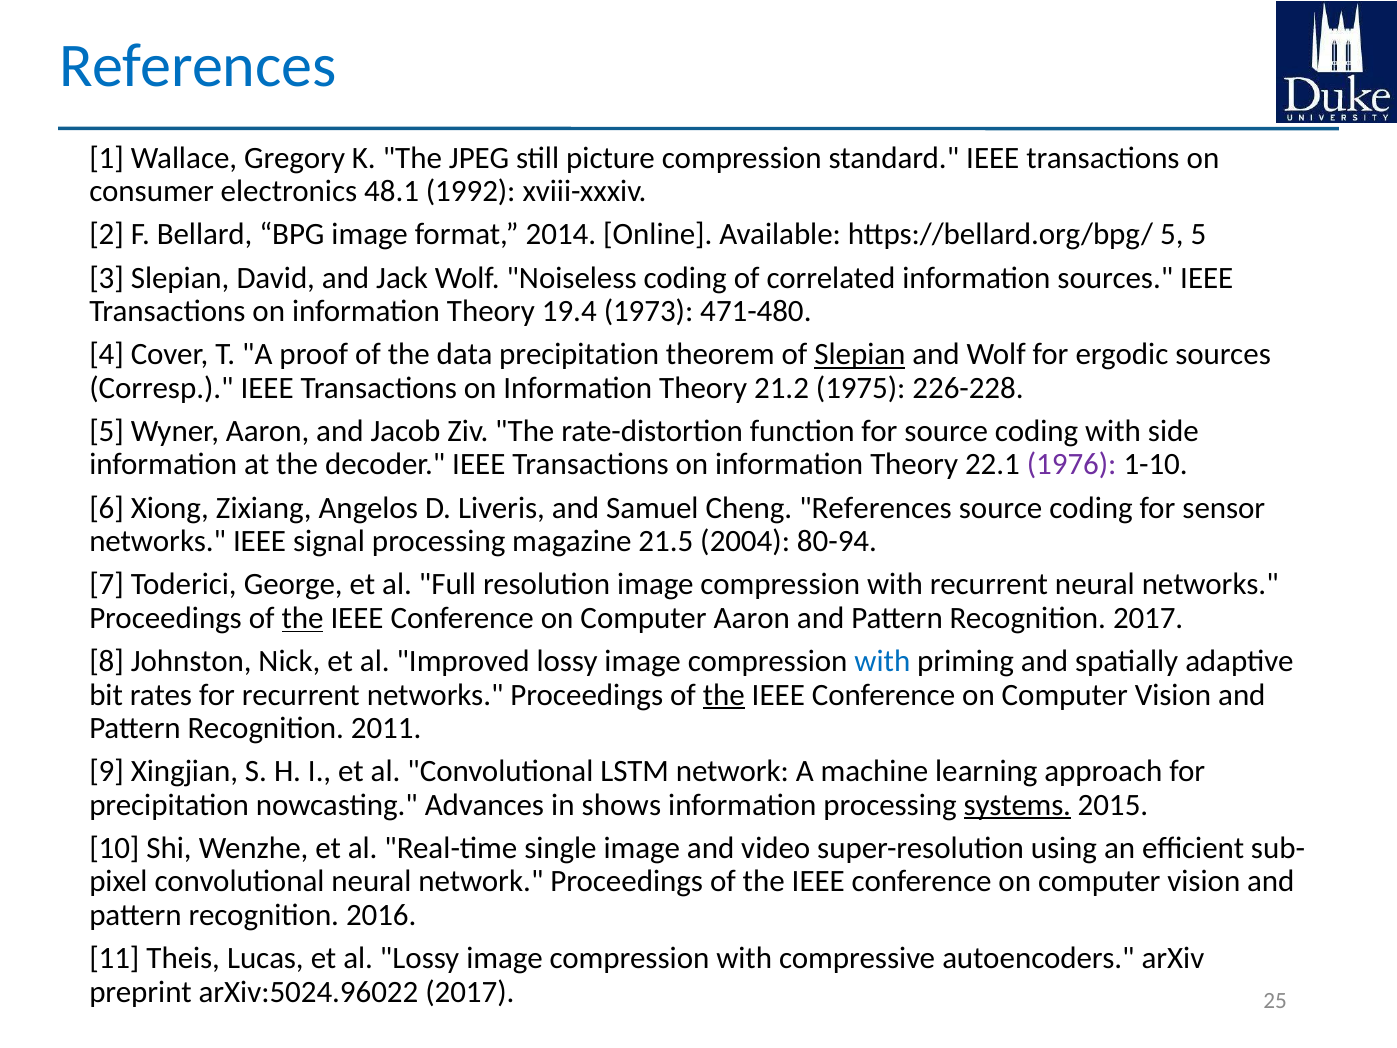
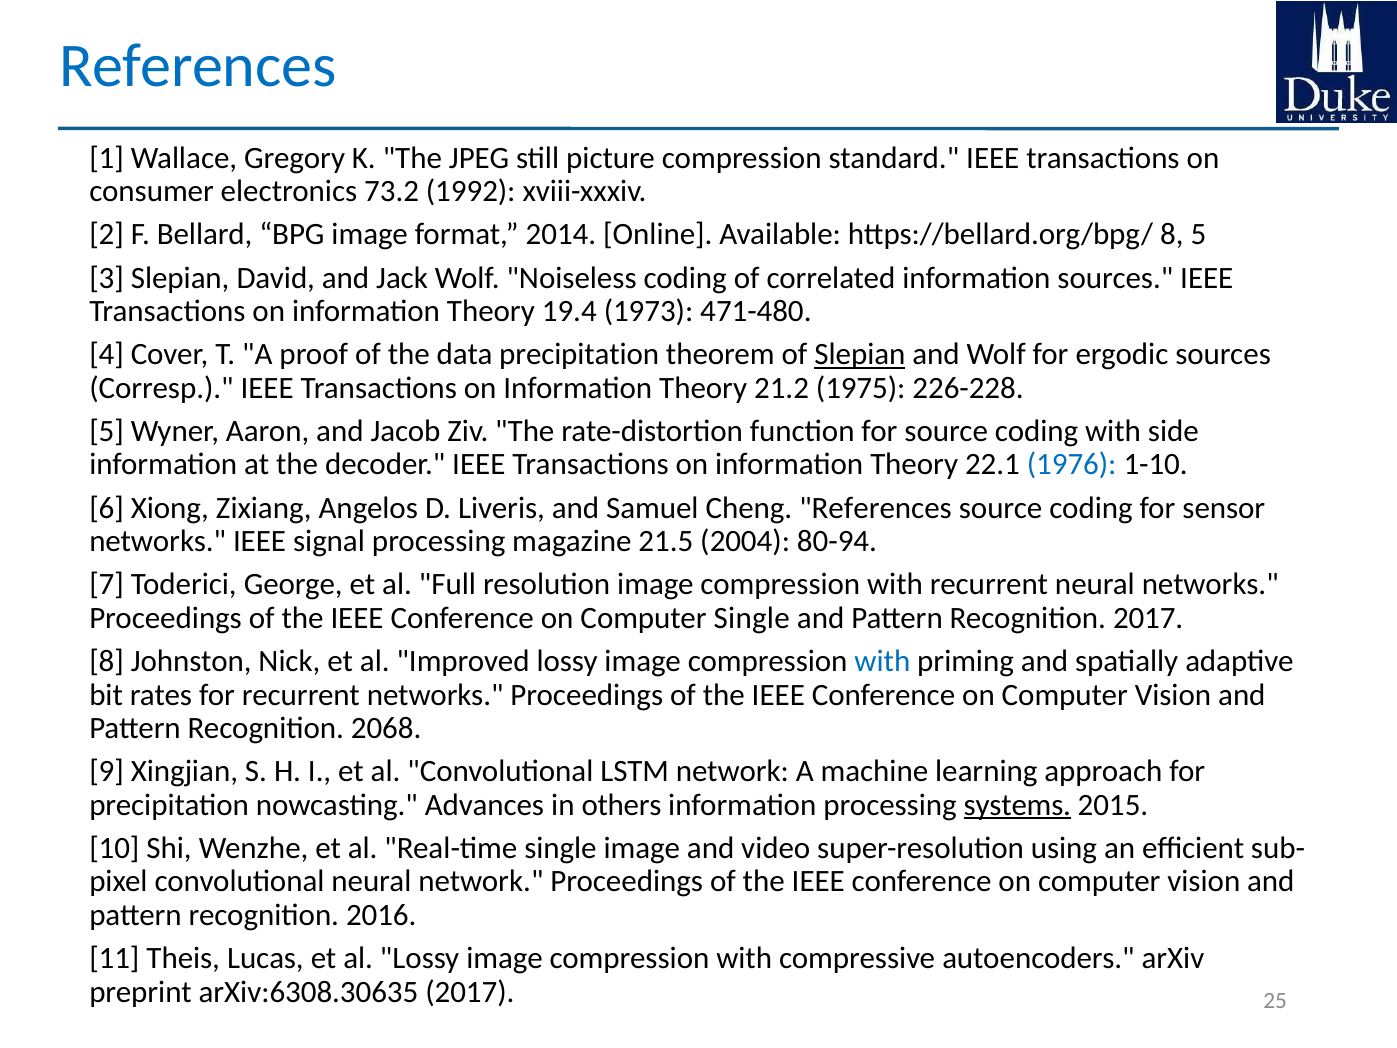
48.1: 48.1 -> 73.2
https://bellard.org/bpg/ 5: 5 -> 8
1976 colour: purple -> blue
the at (303, 618) underline: present -> none
Computer Aaron: Aaron -> Single
the at (724, 695) underline: present -> none
2011: 2011 -> 2068
shows: shows -> others
arXiv:5024.96022: arXiv:5024.96022 -> arXiv:6308.30635
